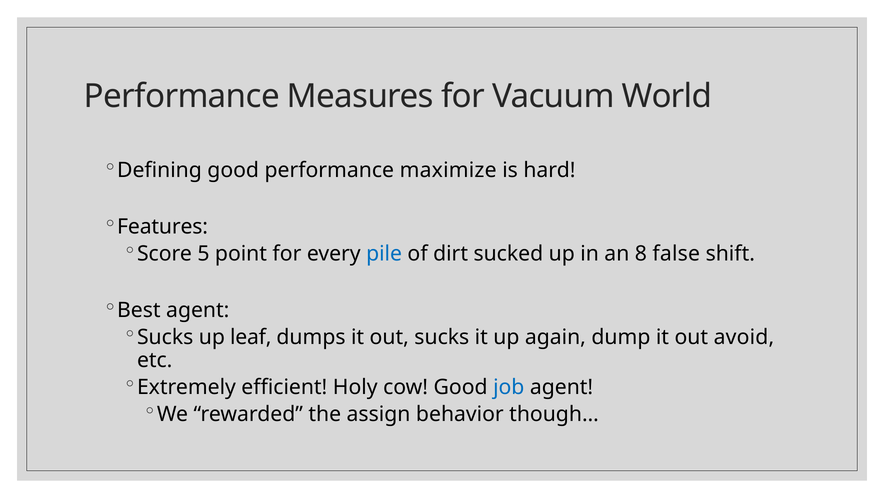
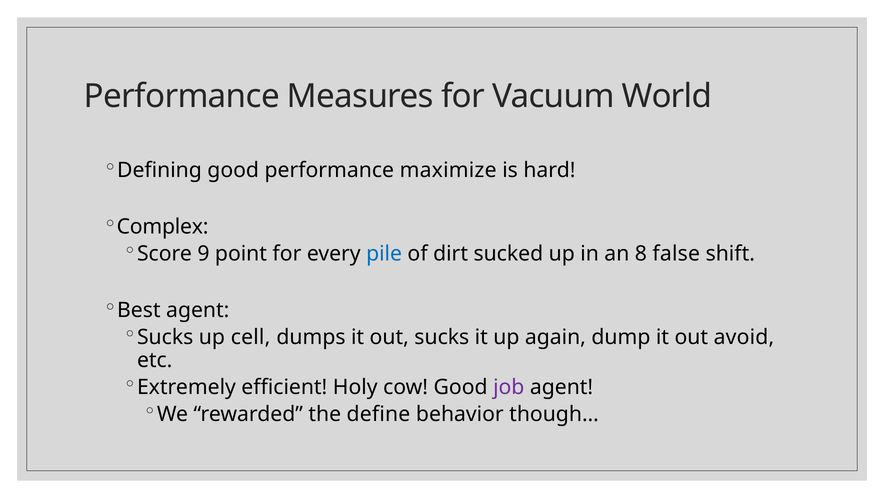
Features: Features -> Complex
5: 5 -> 9
leaf: leaf -> cell
job colour: blue -> purple
assign: assign -> define
